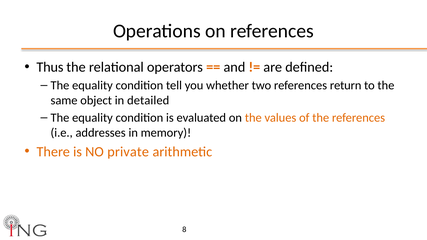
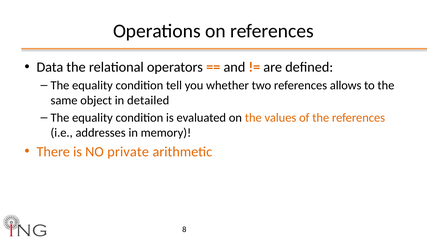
Thus: Thus -> Data
return: return -> allows
